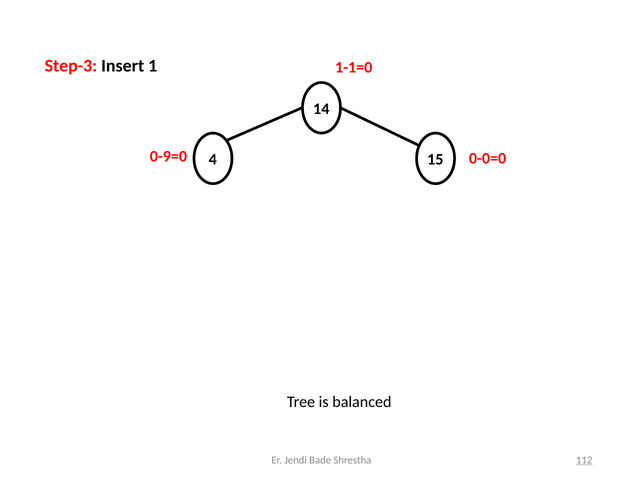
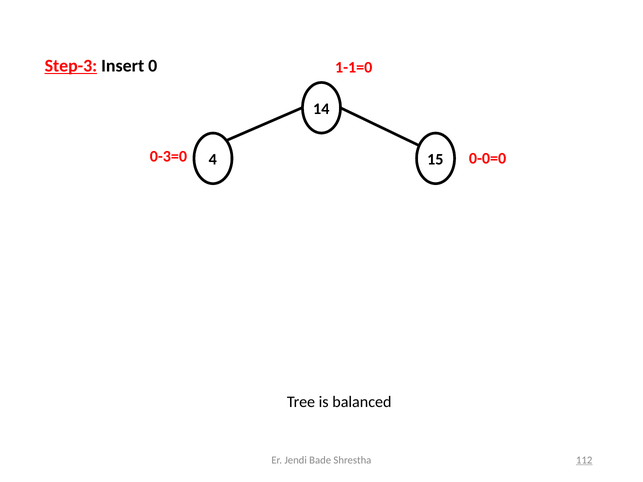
Step-3 underline: none -> present
1: 1 -> 0
0-9=0: 0-9=0 -> 0-3=0
